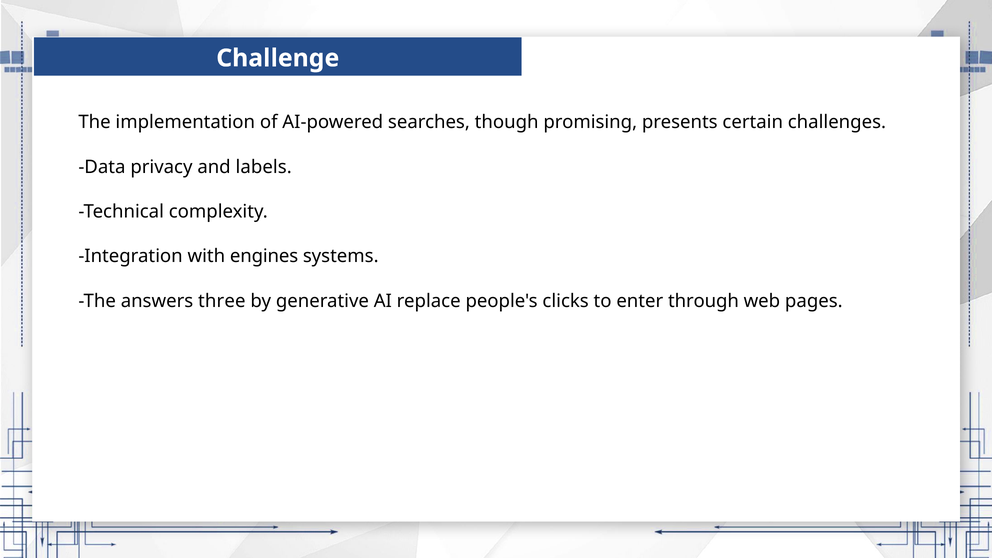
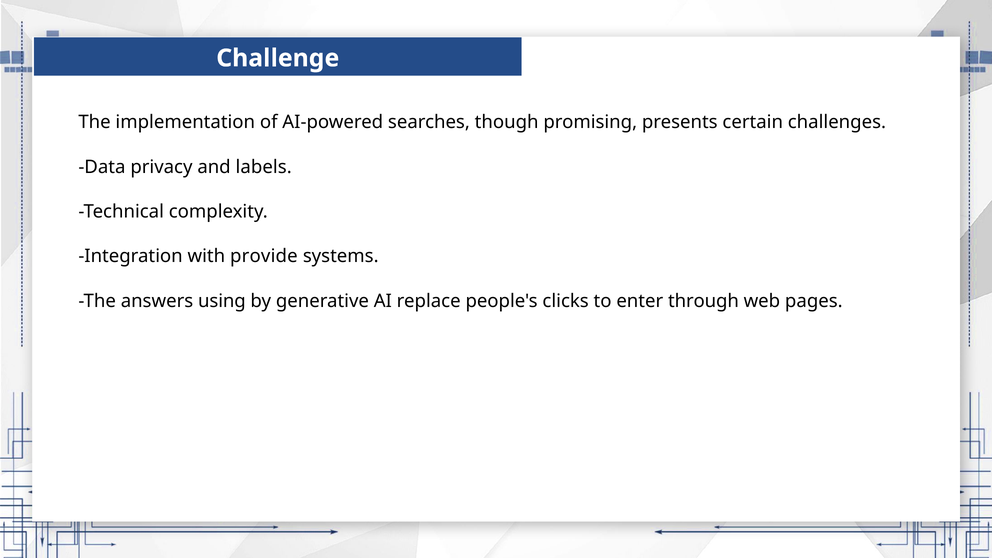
engines: engines -> provide
three: three -> using
